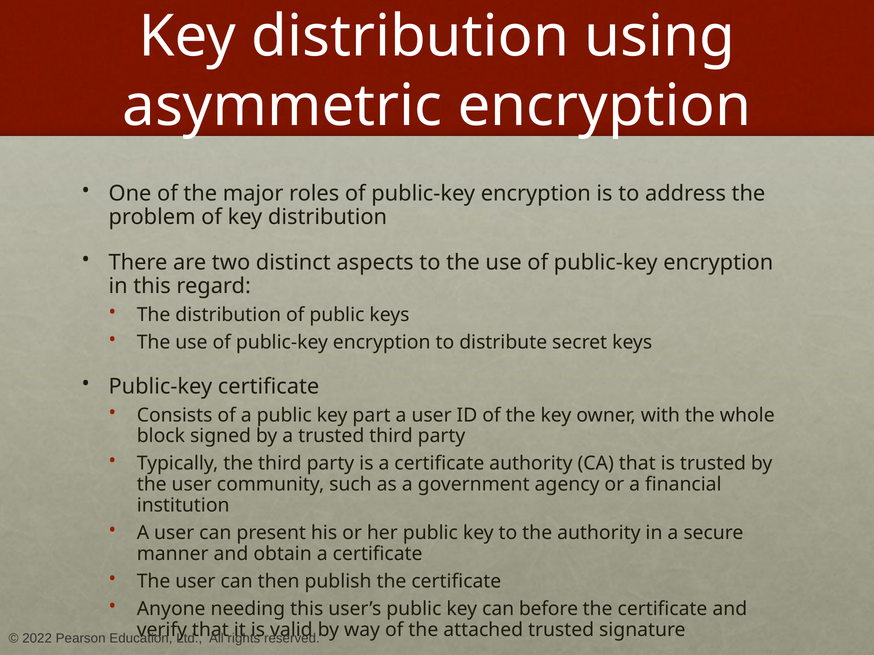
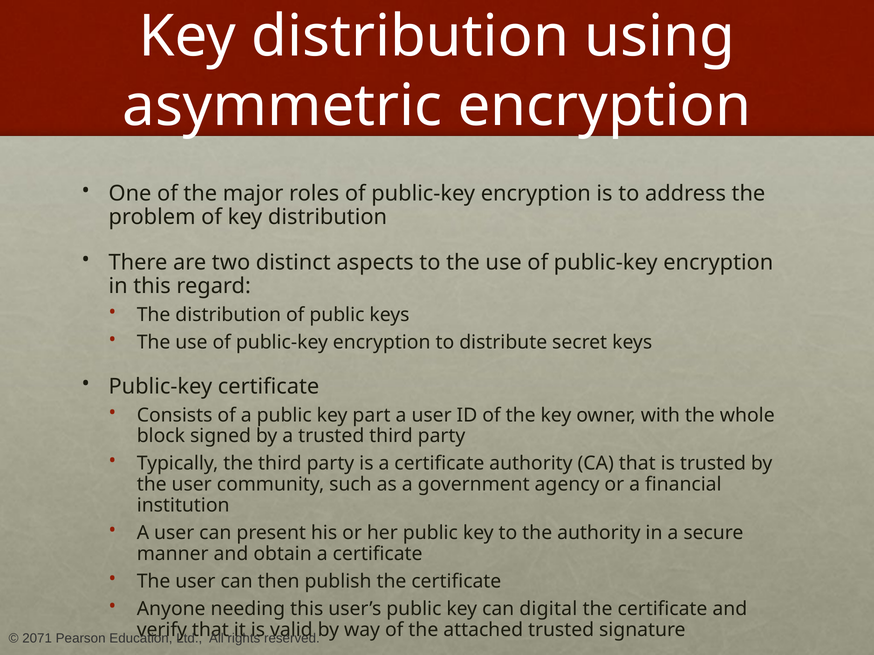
before: before -> digital
2022: 2022 -> 2071
